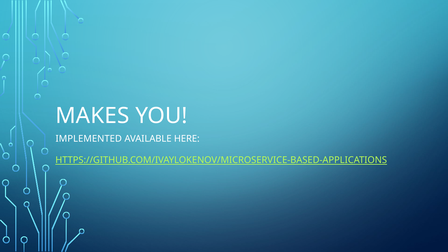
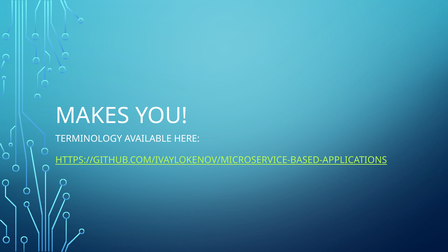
IMPLEMENTED: IMPLEMENTED -> TERMINOLOGY
